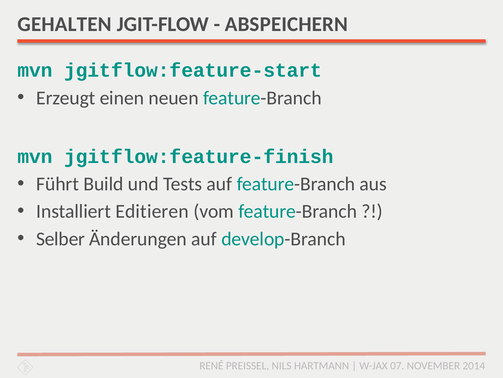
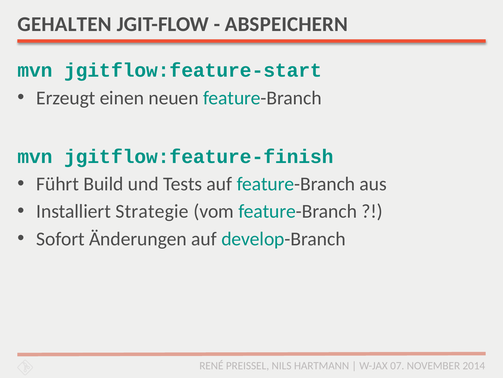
Editieren: Editieren -> Strategie
Selber: Selber -> Sofort
